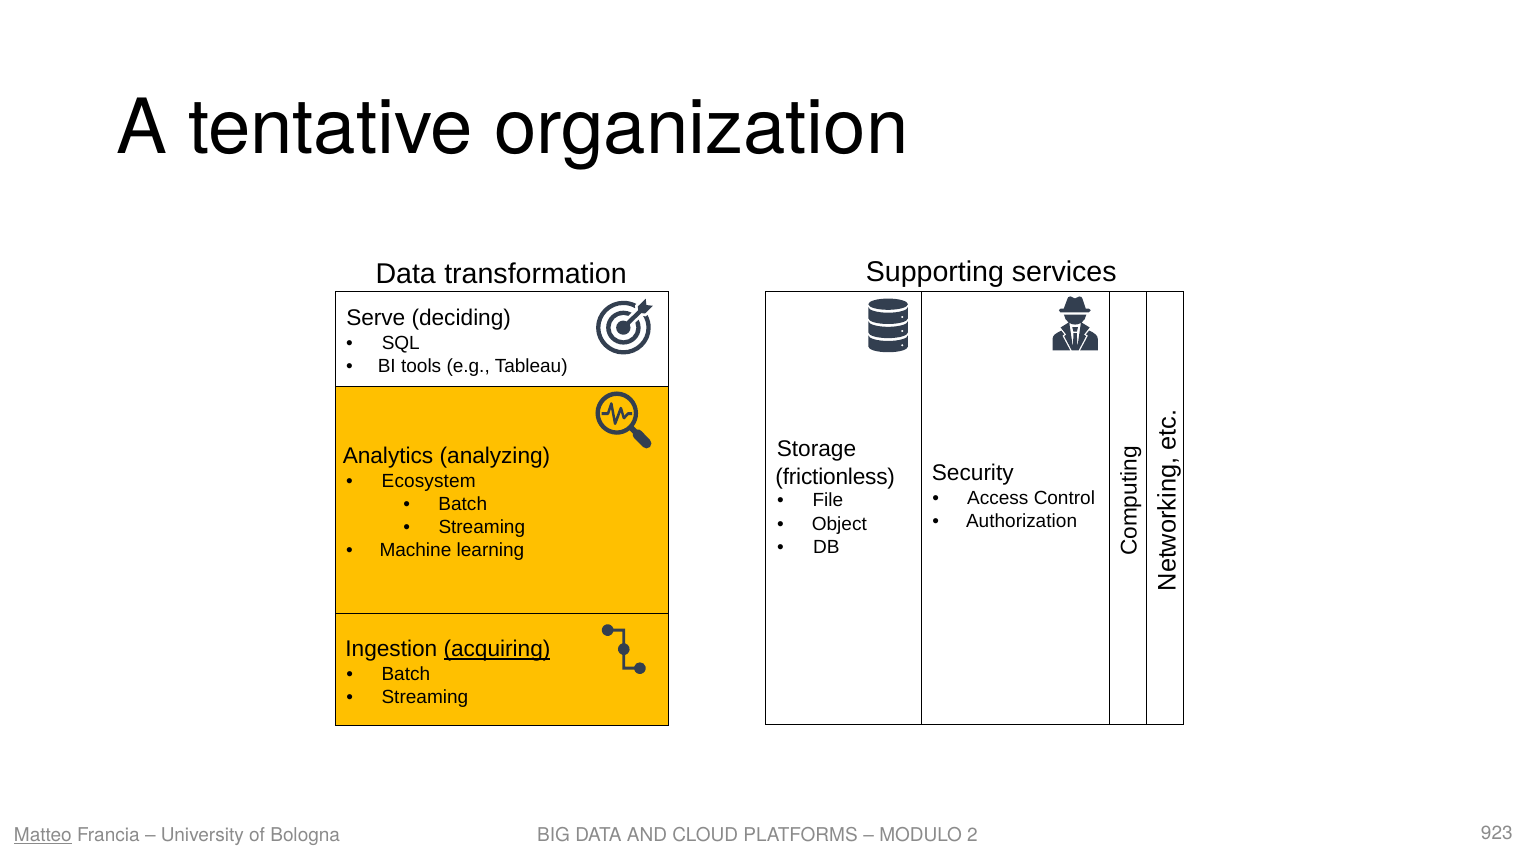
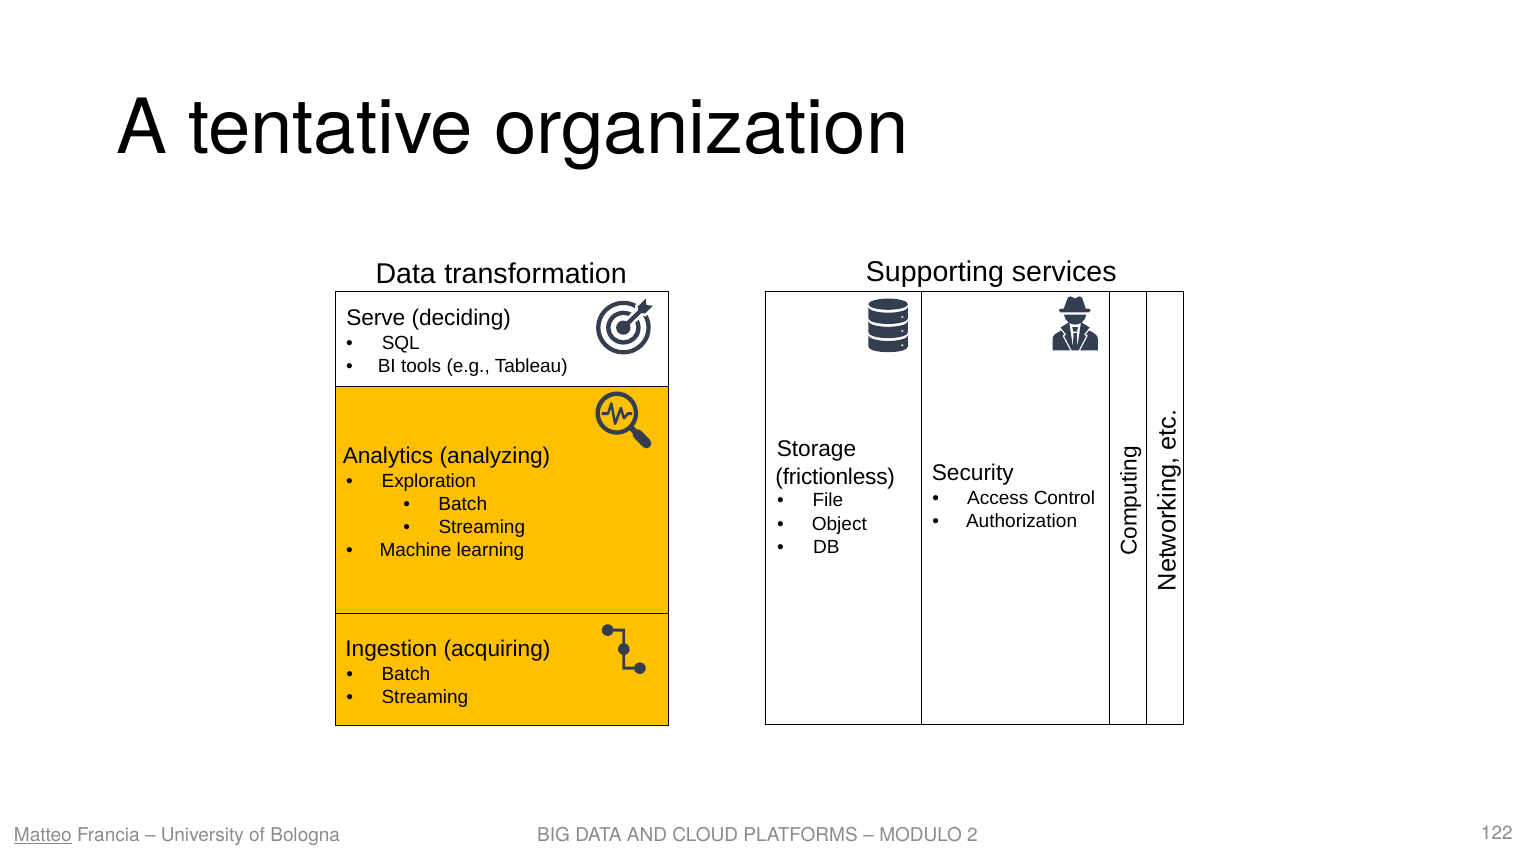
Ecosystem: Ecosystem -> Exploration
acquiring underline: present -> none
923: 923 -> 122
